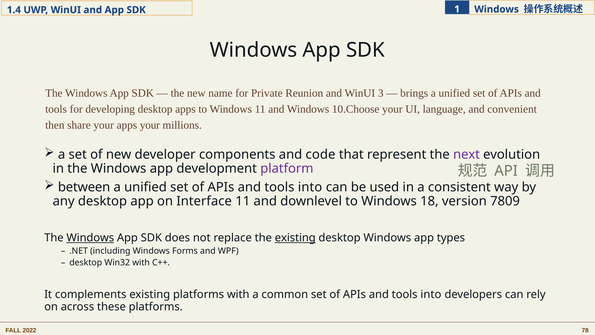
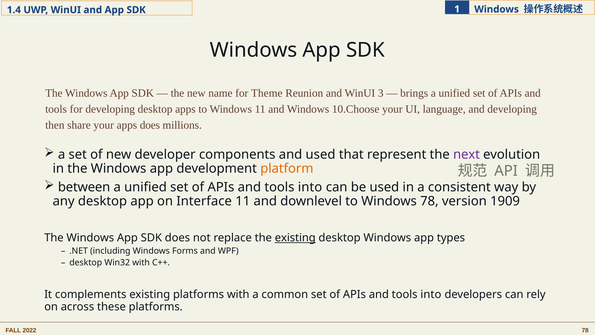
Private: Private -> Theme
and convenient: convenient -> developing
apps your: your -> does
and code: code -> used
platform colour: purple -> orange
Windows 18: 18 -> 78
7809: 7809 -> 1909
Windows at (90, 238) underline: present -> none
